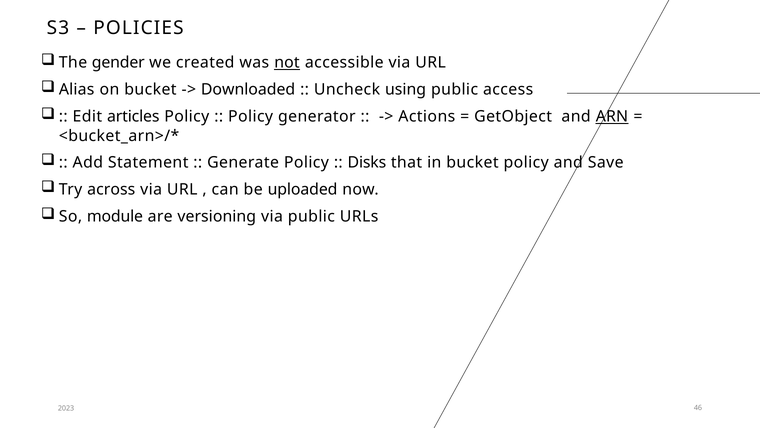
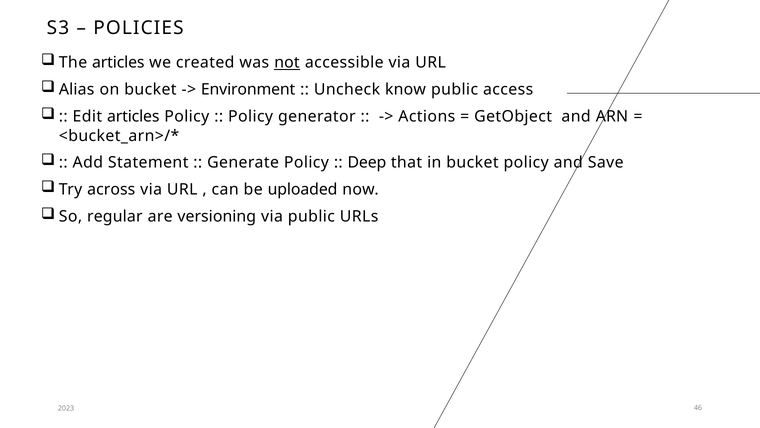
The gender: gender -> articles
Downloaded: Downloaded -> Environment
using: using -> know
ARN underline: present -> none
Disks: Disks -> Deep
module: module -> regular
